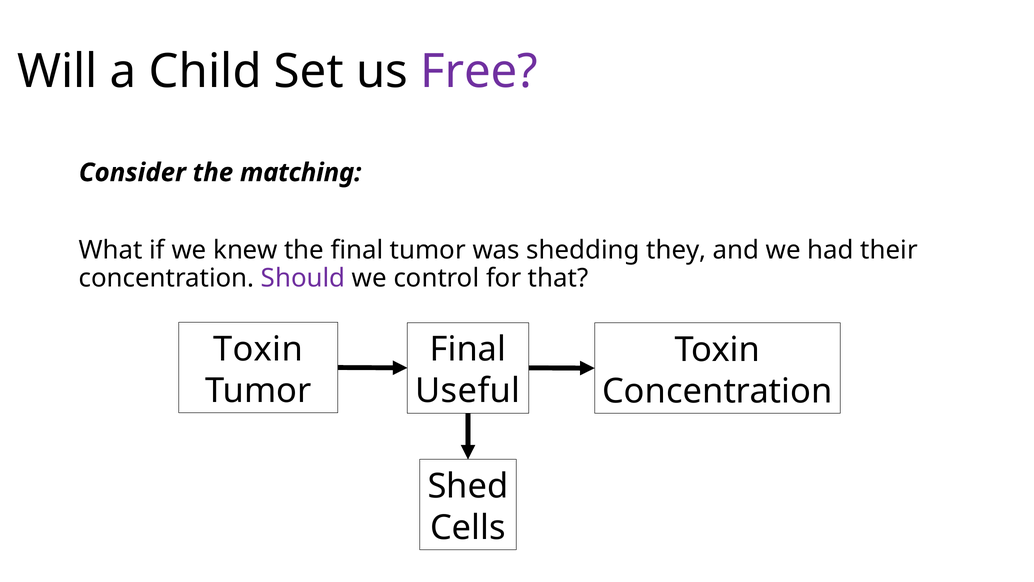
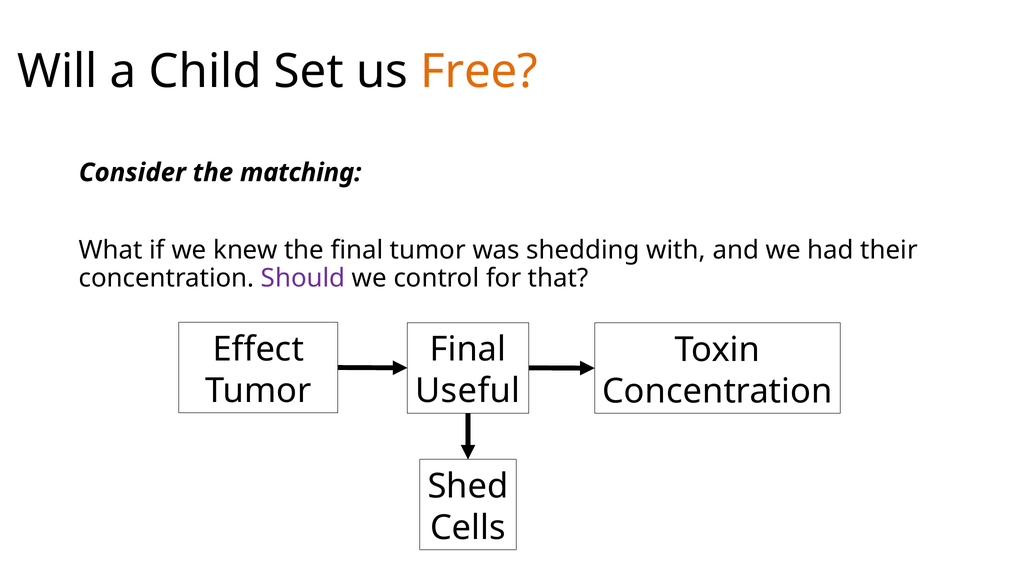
Free colour: purple -> orange
they: they -> with
Toxin at (258, 349): Toxin -> Effect
